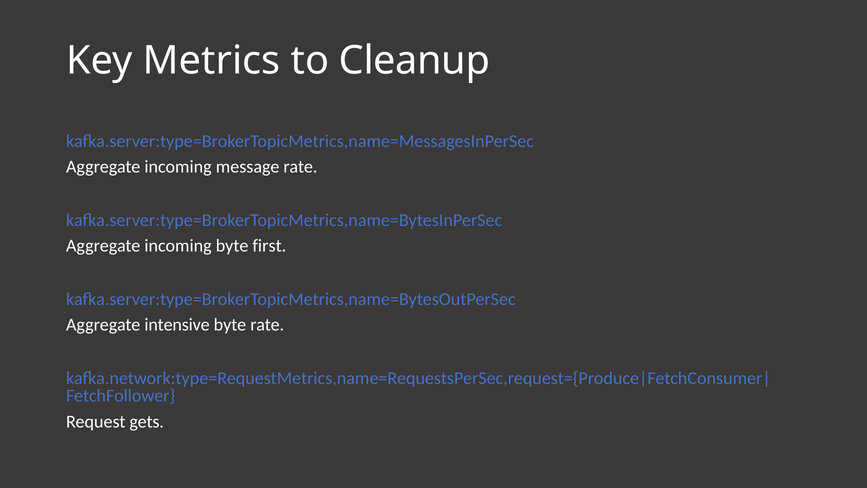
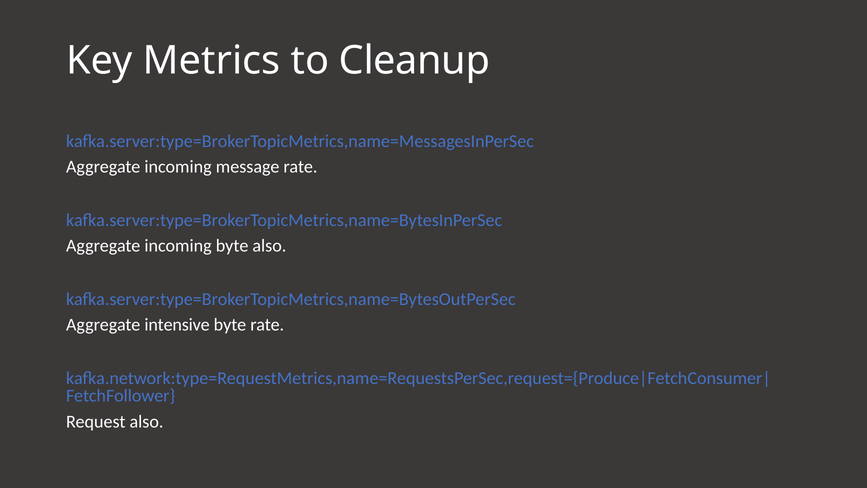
byte first: first -> also
Request gets: gets -> also
